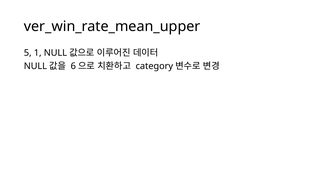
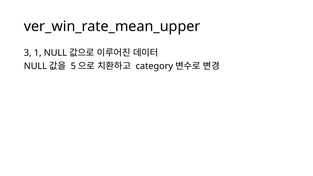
5: 5 -> 3
6: 6 -> 5
